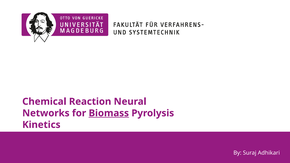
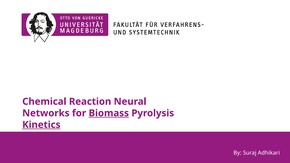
Kinetics underline: none -> present
